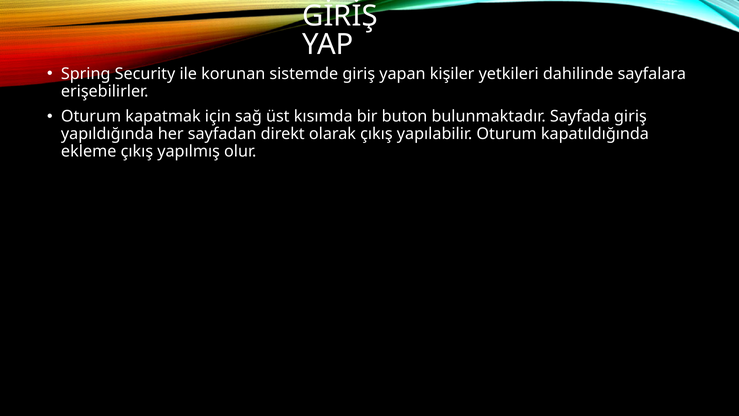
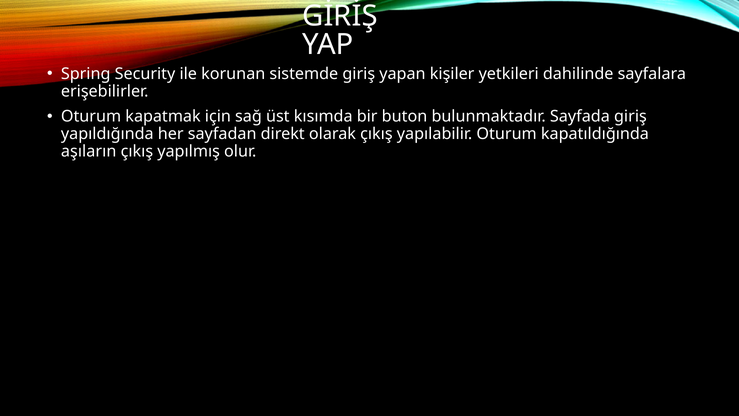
ekleme: ekleme -> aşıların
